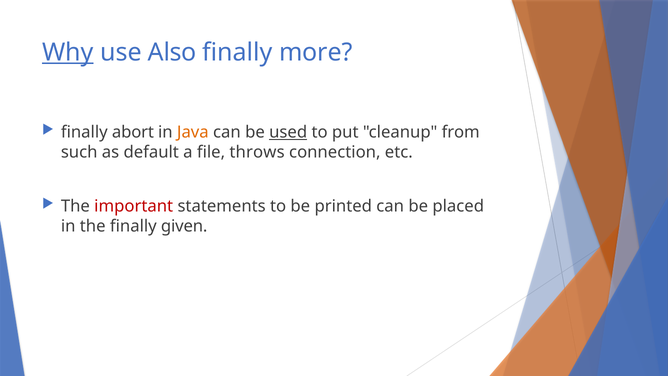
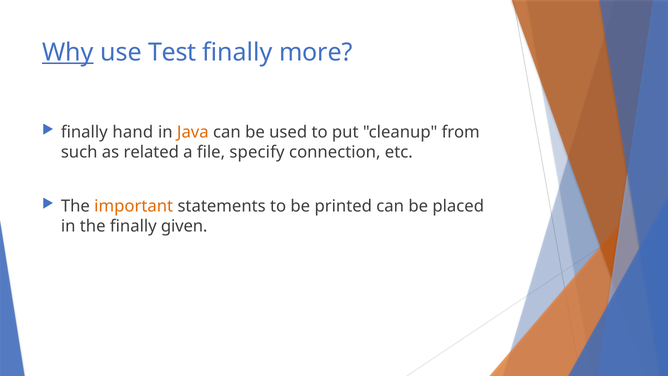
Also: Also -> Test
abort: abort -> hand
used underline: present -> none
default: default -> related
throws: throws -> specify
important colour: red -> orange
